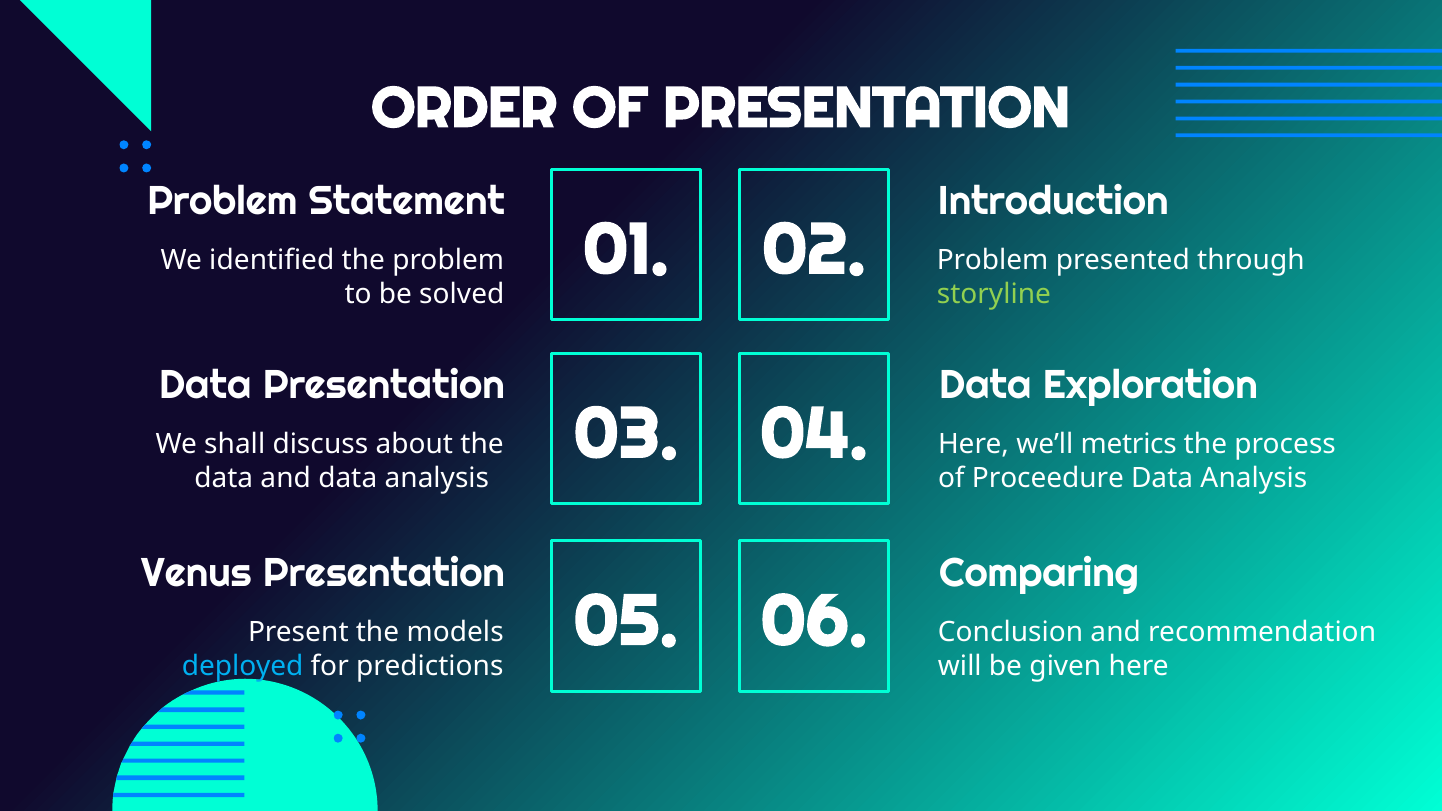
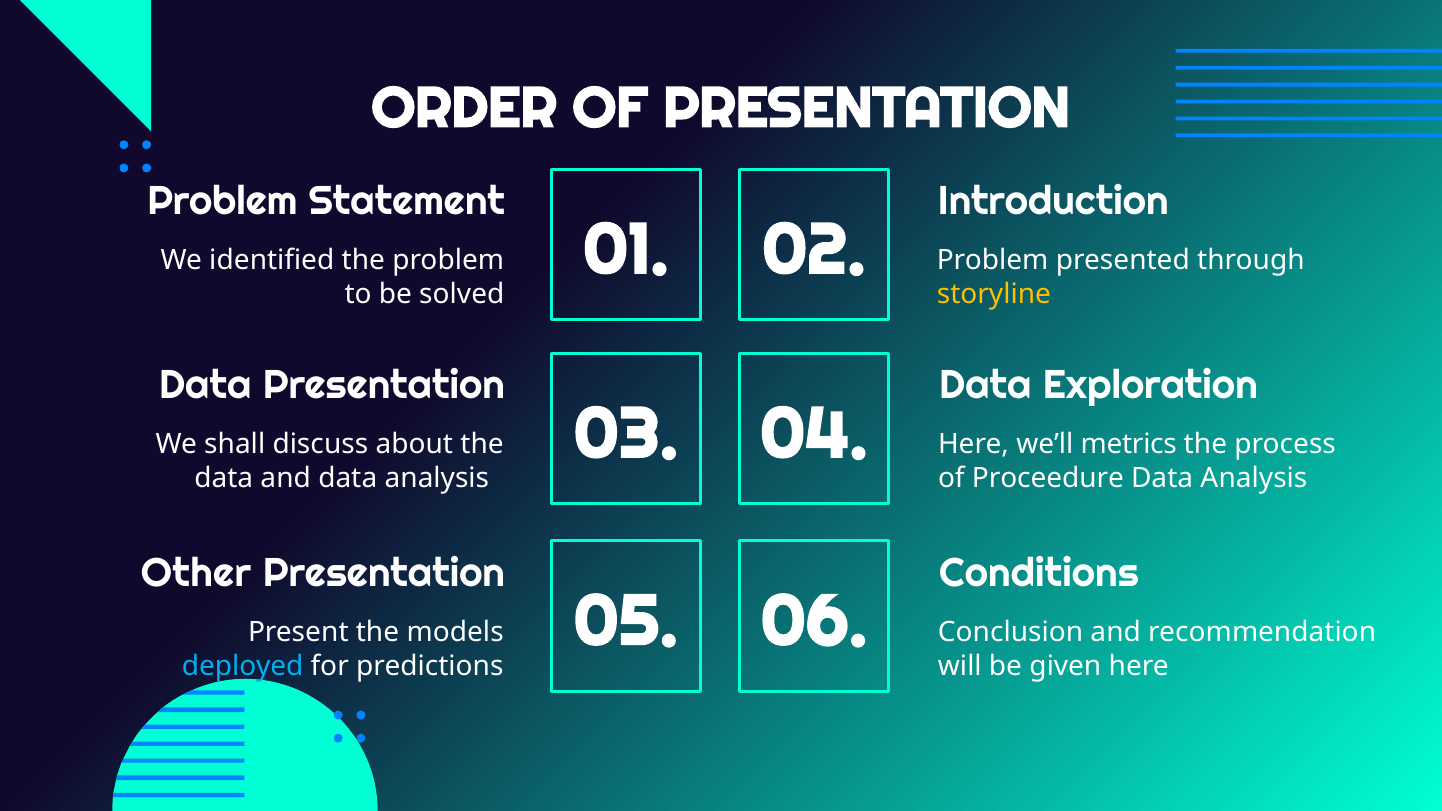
storyline colour: light green -> yellow
Venus: Venus -> Other
Comparing: Comparing -> Conditions
